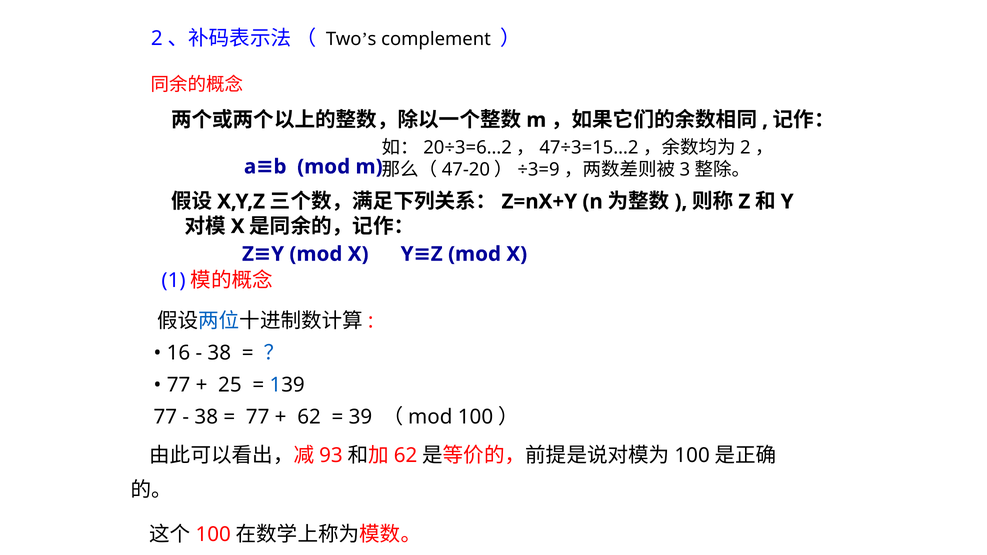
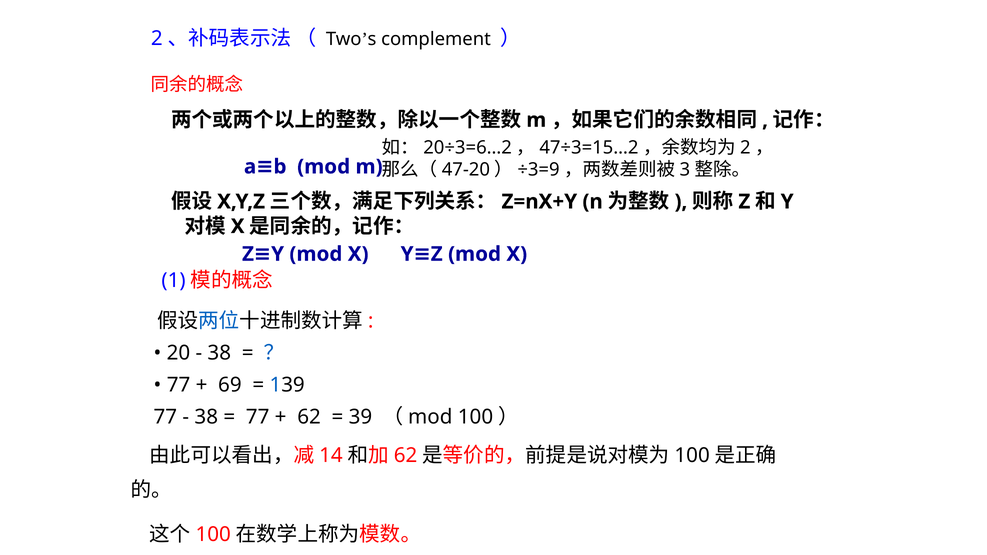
16: 16 -> 20
25: 25 -> 69
93: 93 -> 14
